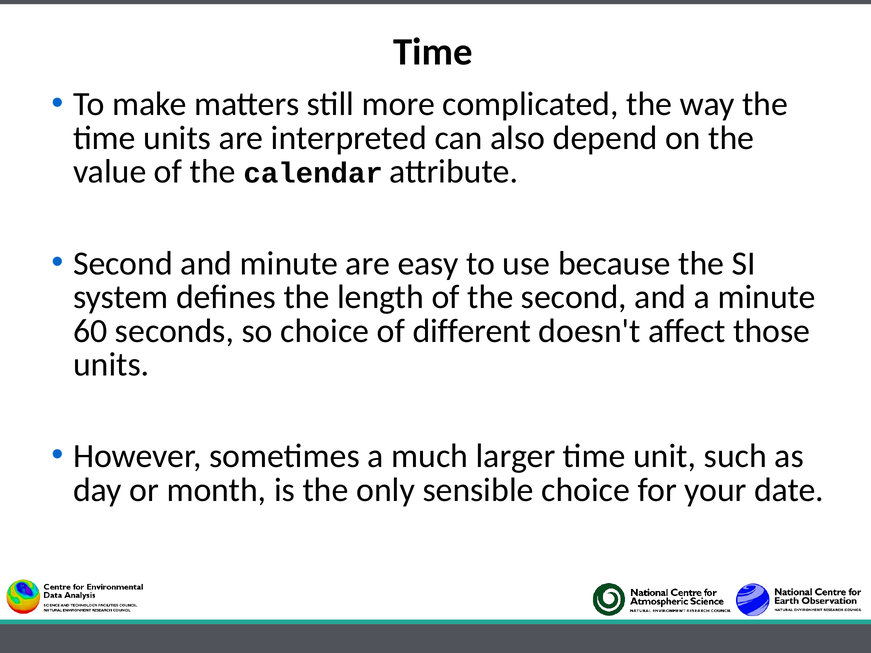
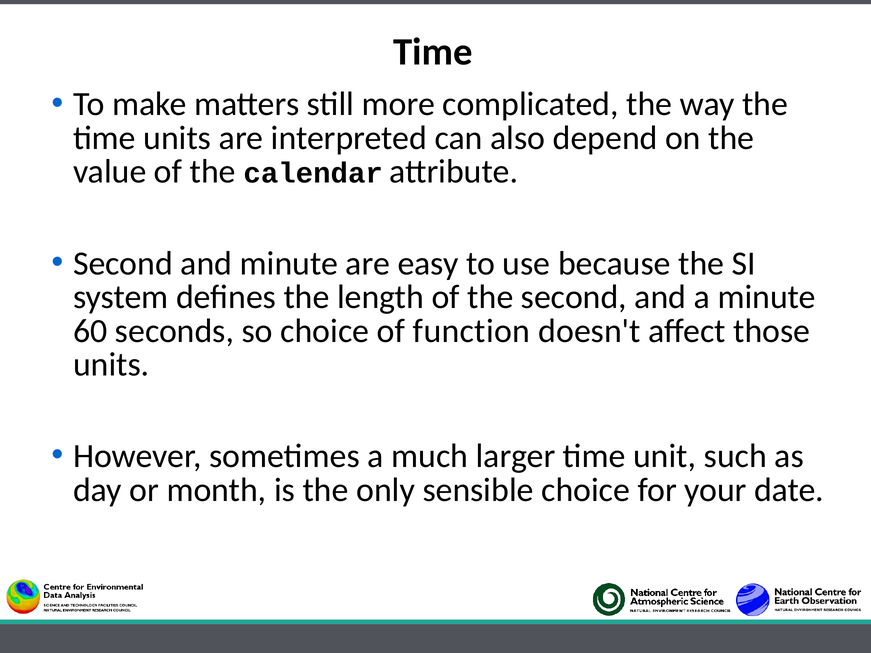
different: different -> function
